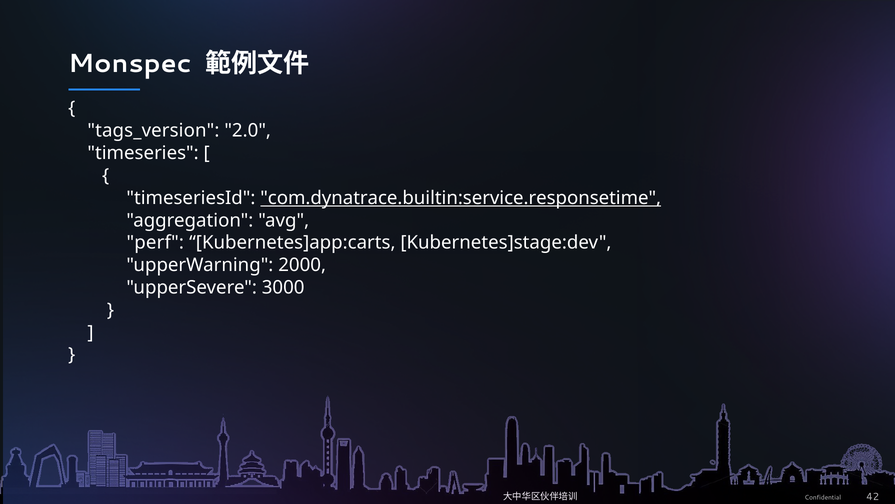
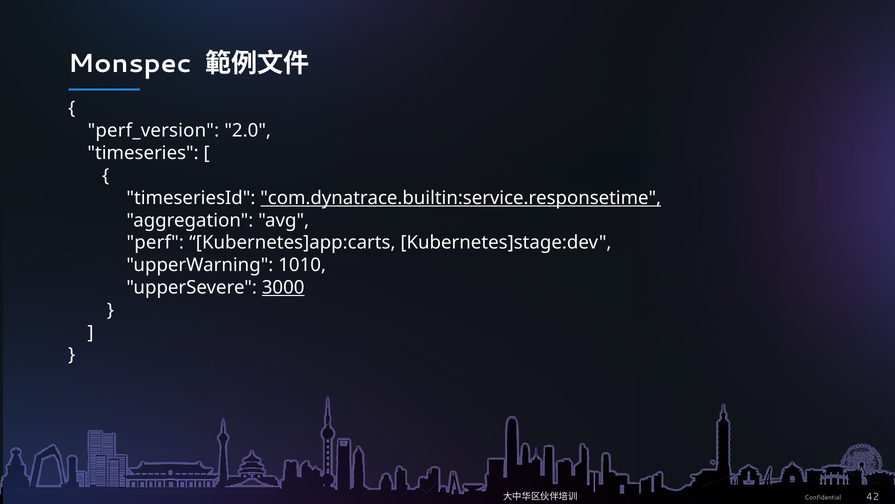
tags_version: tags_version -> perf_version
2000: 2000 -> 1010
3000 underline: none -> present
